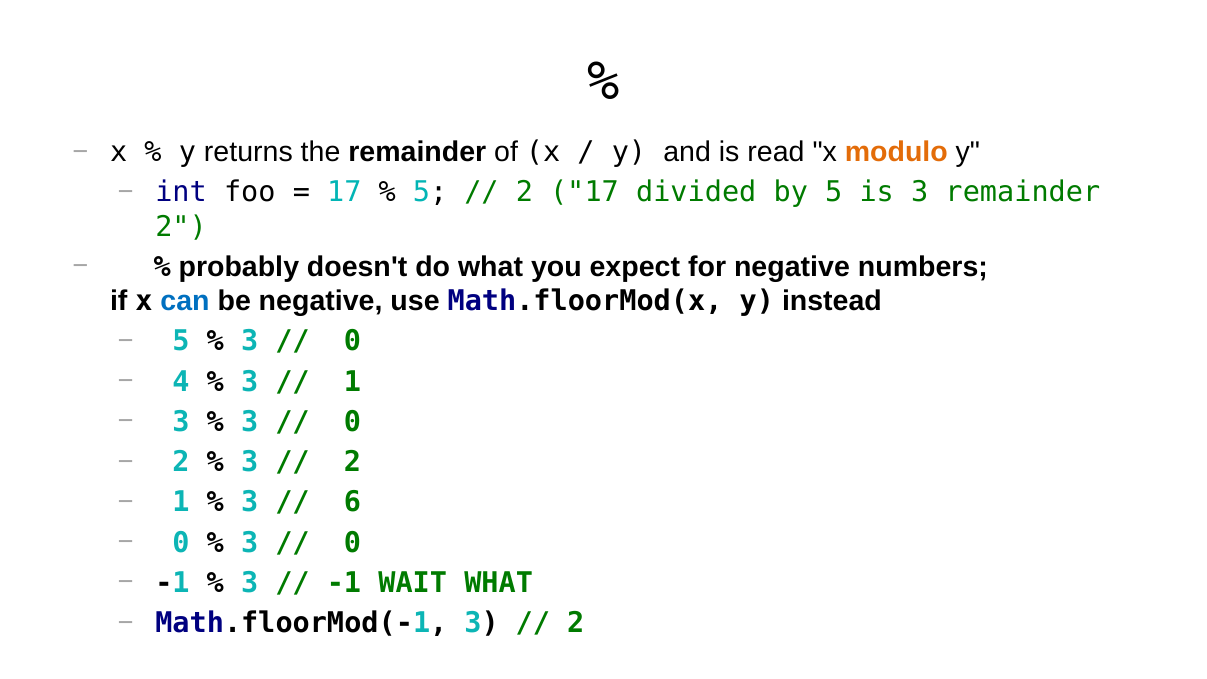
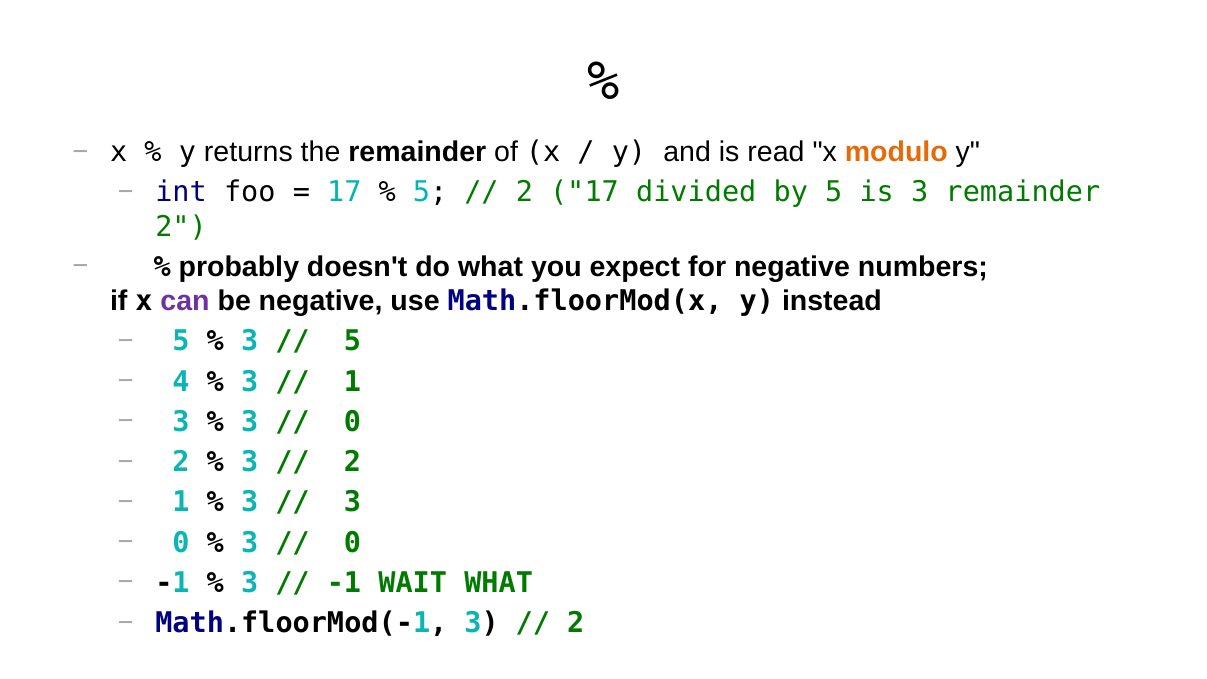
can colour: blue -> purple
0 at (353, 341): 0 -> 5
6 at (353, 502): 6 -> 3
